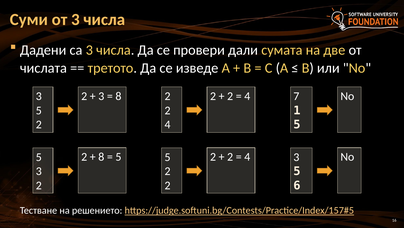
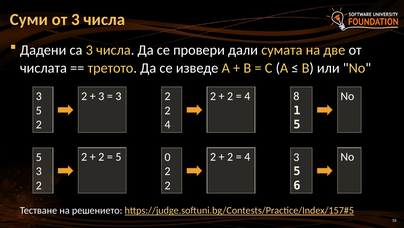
8 at (118, 96): 8 -> 3
7: 7 -> 8
8 at (101, 157): 8 -> 2
5 5: 5 -> 0
